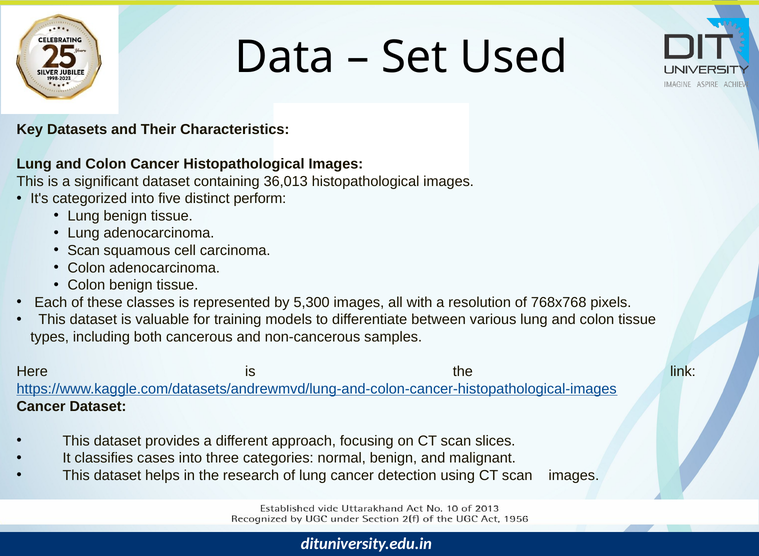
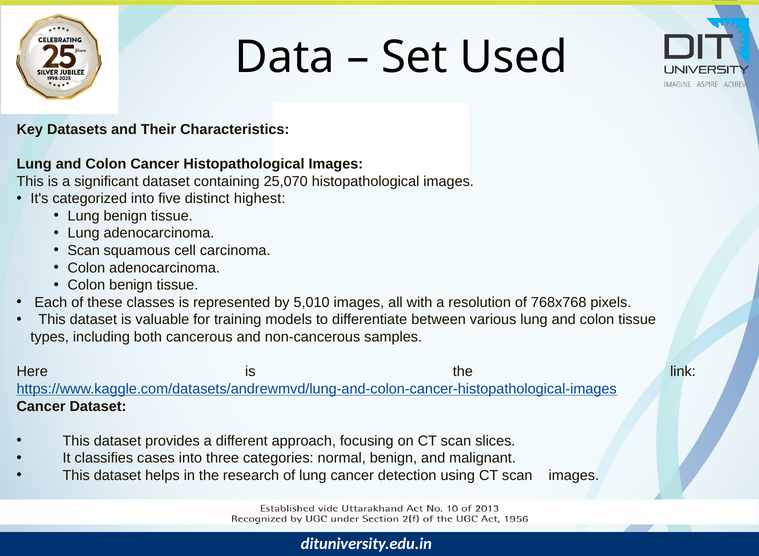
36,013: 36,013 -> 25,070
perform: perform -> highest
5,300: 5,300 -> 5,010
